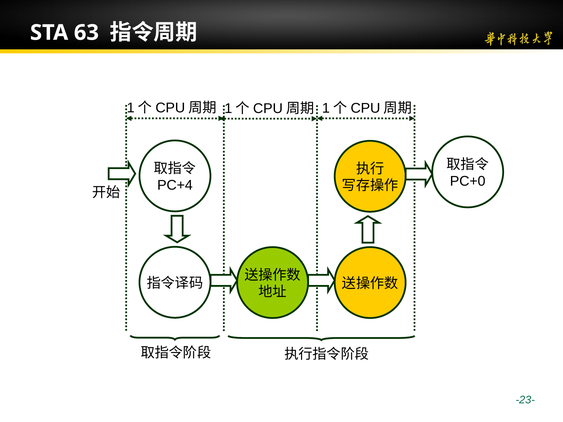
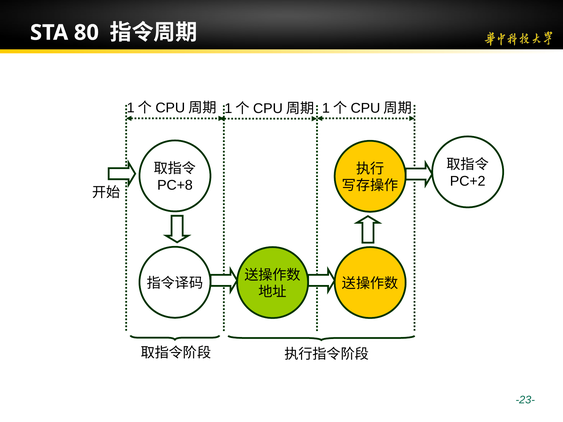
63: 63 -> 80
PC+0: PC+0 -> PC+2
PC+4: PC+4 -> PC+8
